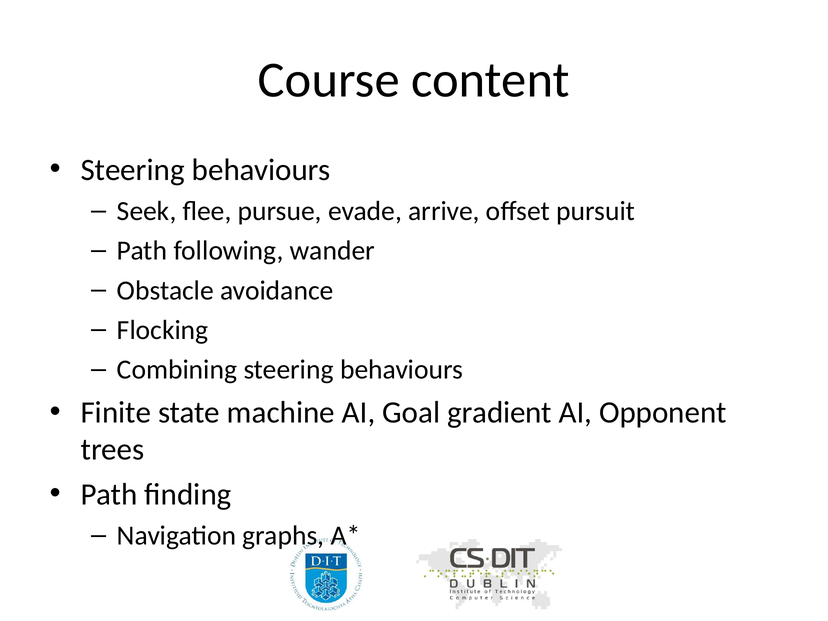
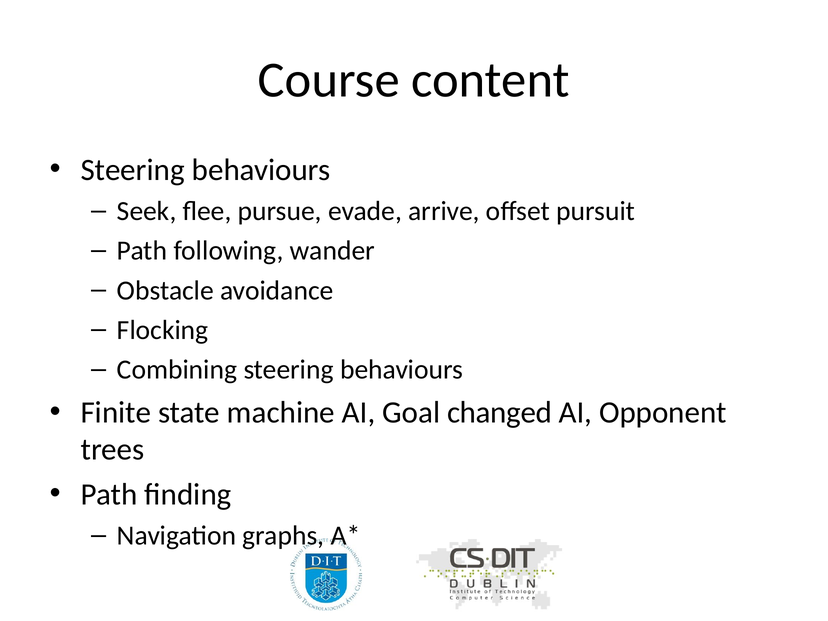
gradient: gradient -> changed
